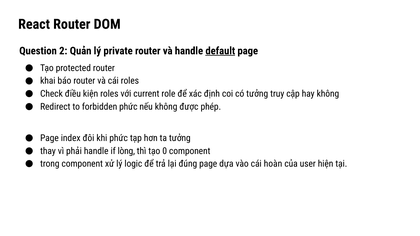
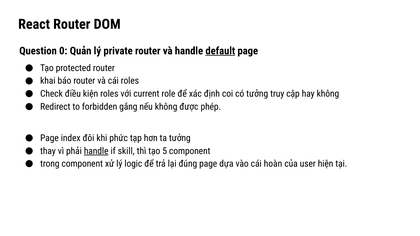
2: 2 -> 0
forbidden phức: phức -> gắng
handle at (96, 151) underline: none -> present
lòng: lòng -> skill
0: 0 -> 5
